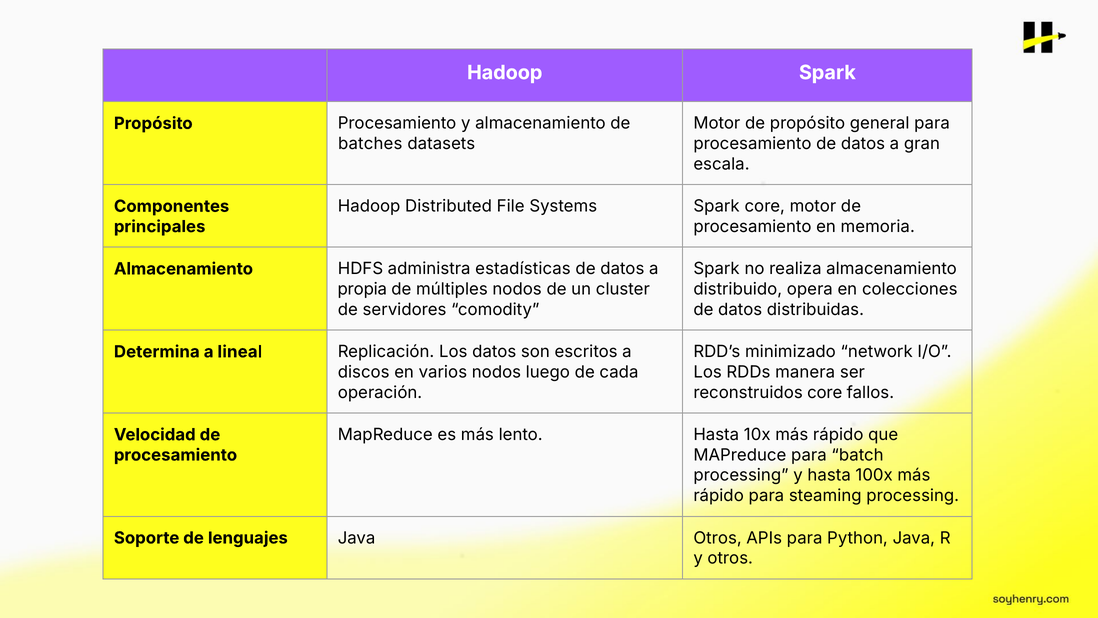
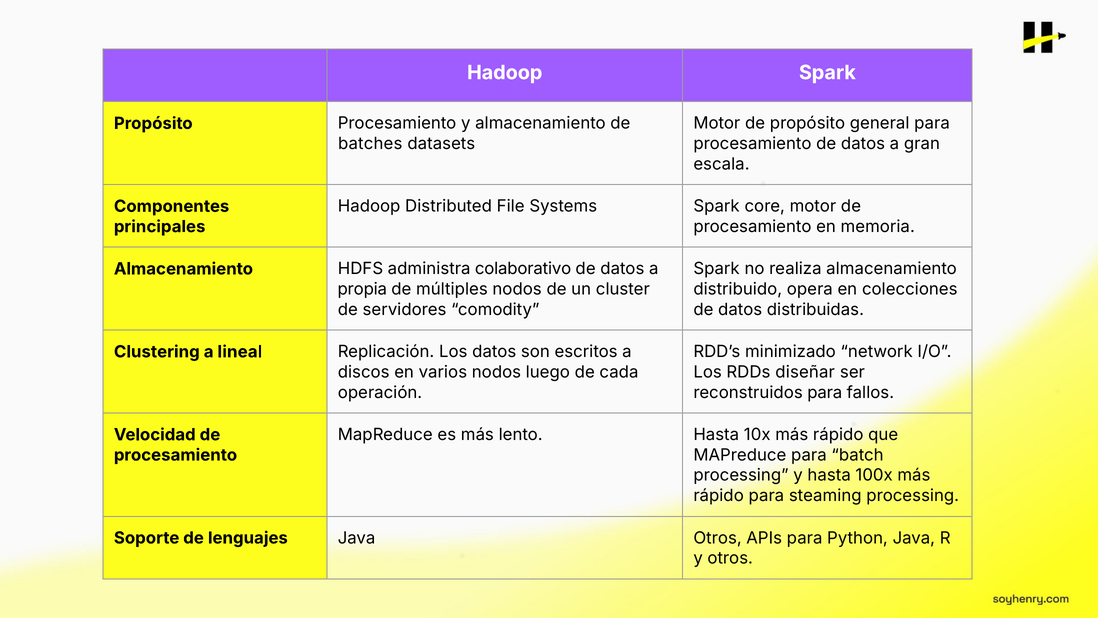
estadísticas: estadísticas -> colaborativo
Determina: Determina -> Clustering
manera: manera -> diseñar
reconstruidos core: core -> para
